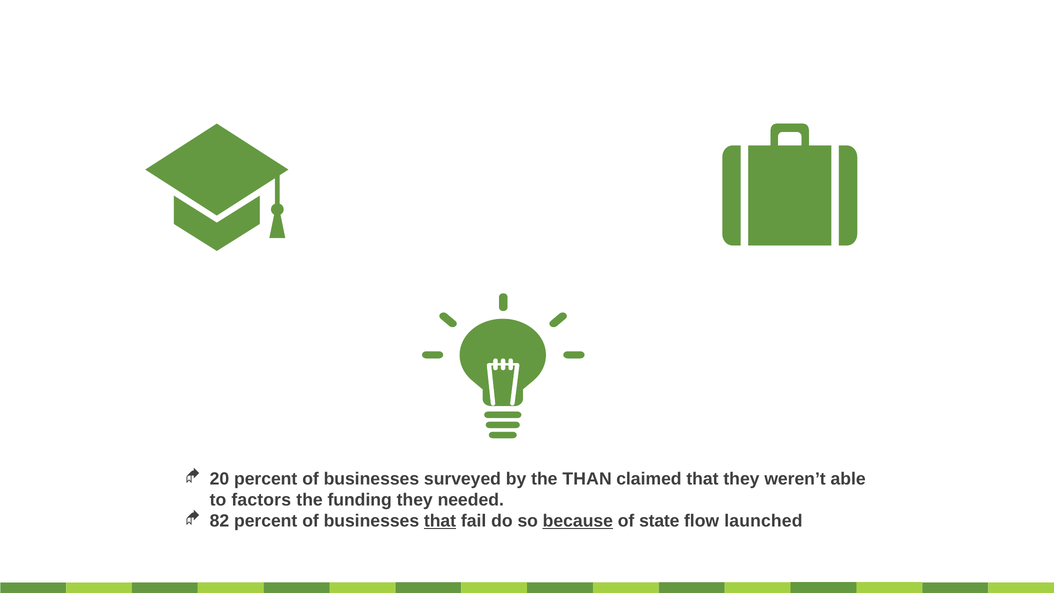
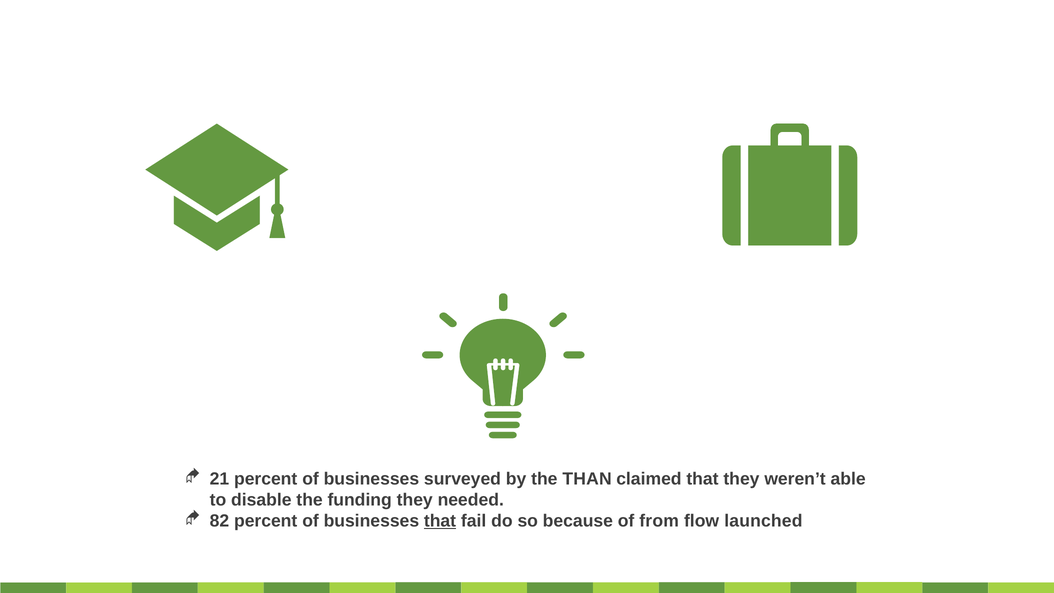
20: 20 -> 21
factors: factors -> disable
because underline: present -> none
state: state -> from
